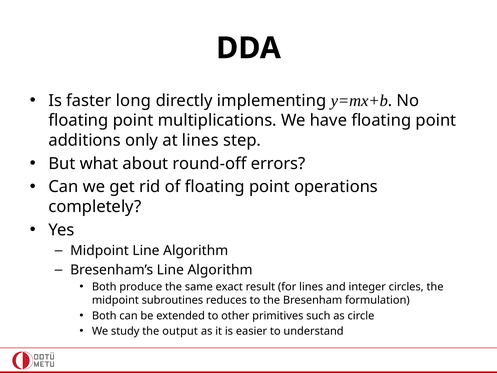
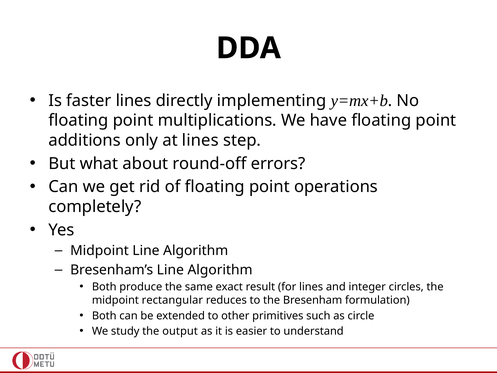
faster long: long -> lines
subroutines: subroutines -> rectangular
